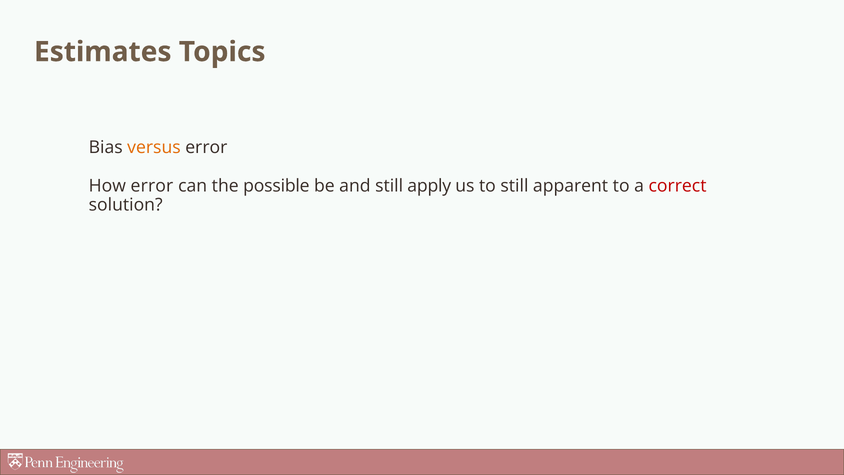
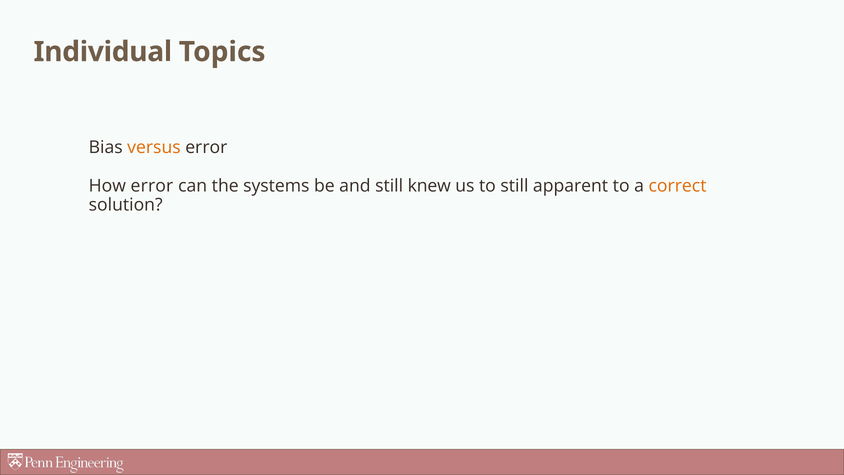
Estimates: Estimates -> Individual
possible: possible -> systems
apply: apply -> knew
correct colour: red -> orange
